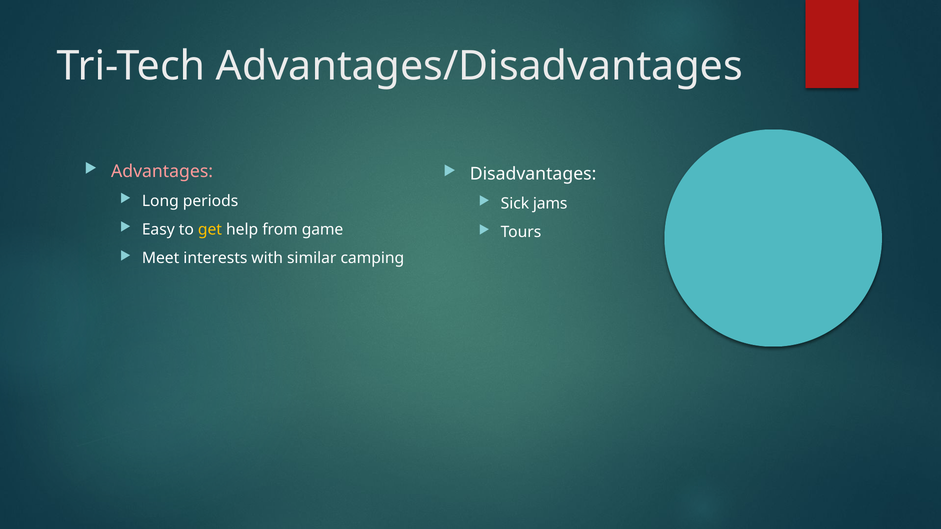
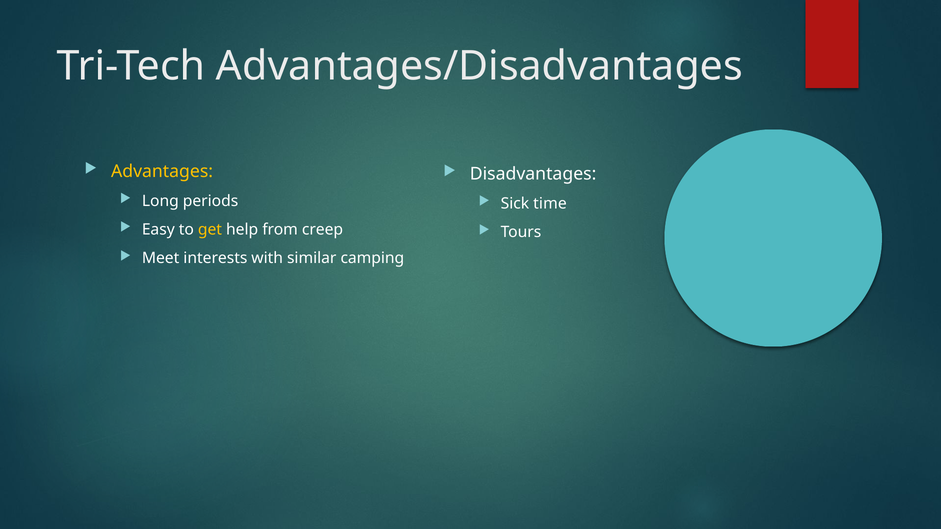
Advantages colour: pink -> yellow
jams: jams -> time
game: game -> creep
